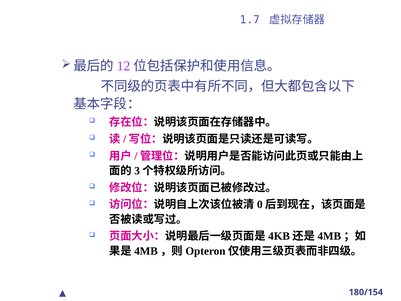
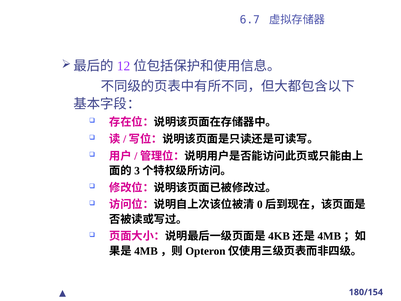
1.7: 1.7 -> 6.7
